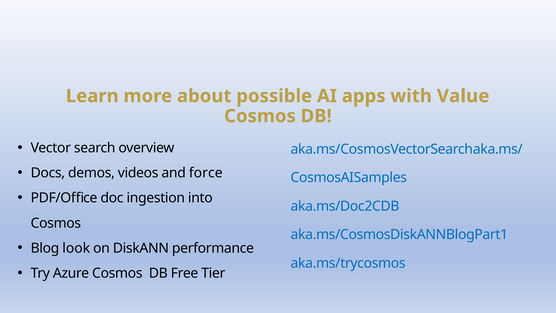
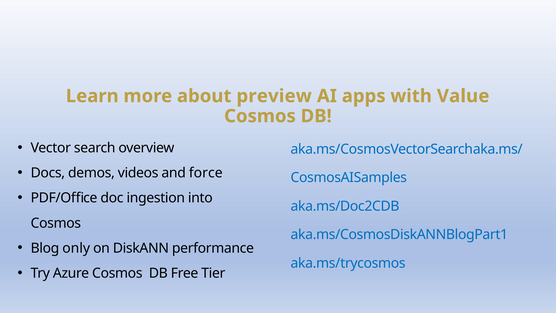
possible: possible -> preview
look: look -> only
